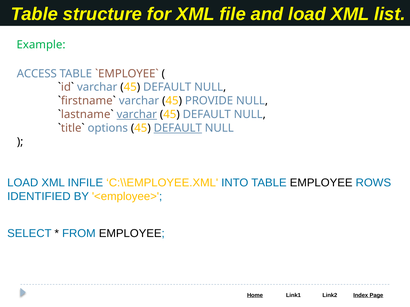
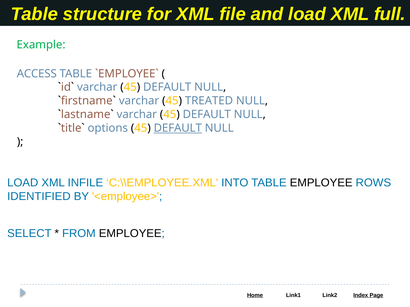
list: list -> full
PROVIDE: PROVIDE -> TREATED
varchar at (137, 115) underline: present -> none
